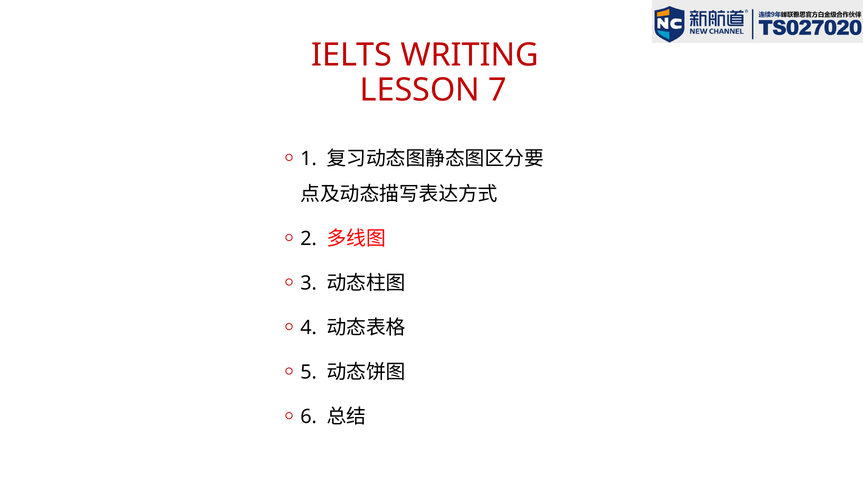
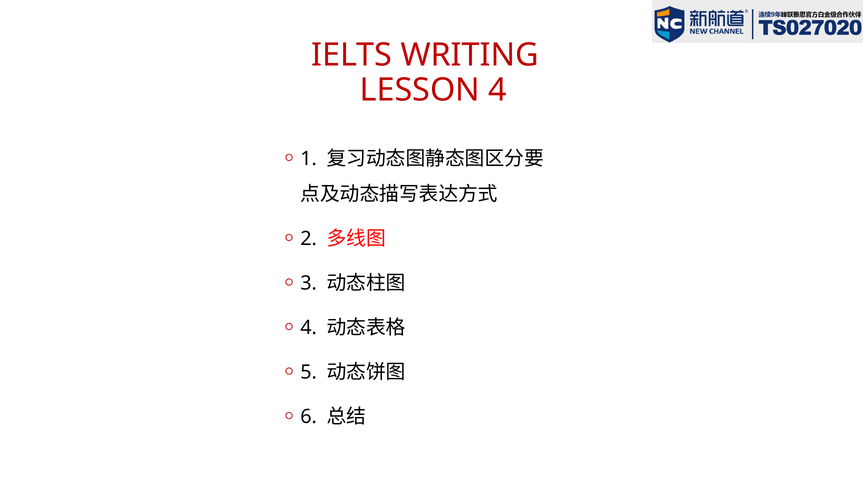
LESSON 7: 7 -> 4
